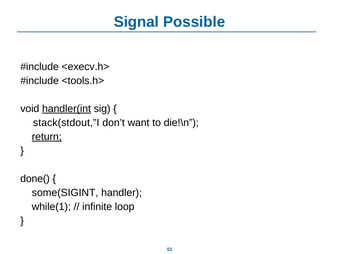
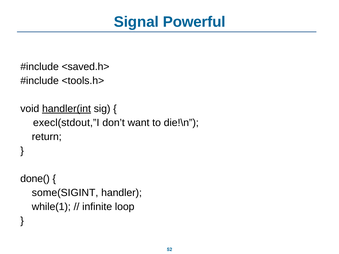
Possible: Possible -> Powerful
<execv.h>: <execv.h> -> <saved.h>
stack(stdout,”I: stack(stdout,”I -> execl(stdout,”I
return underline: present -> none
